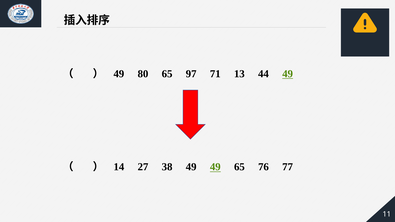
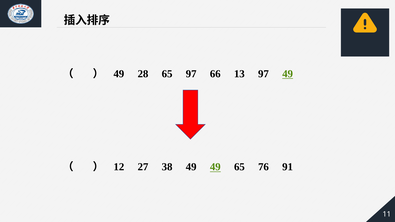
80: 80 -> 28
71: 71 -> 66
13 44: 44 -> 97
14: 14 -> 12
77: 77 -> 91
